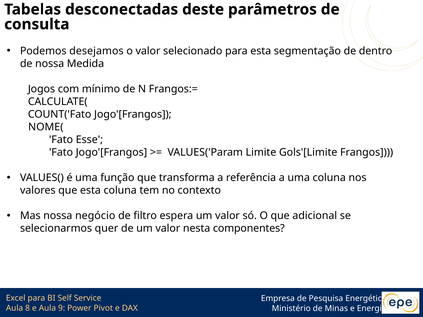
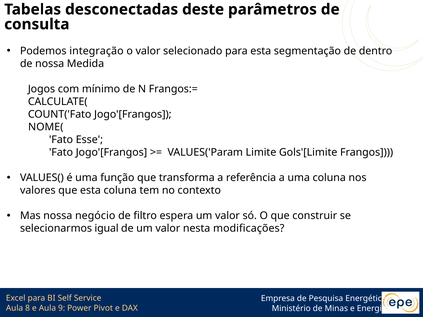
desejamos: desejamos -> integração
adicional: adicional -> construir
quer: quer -> igual
componentes: componentes -> modificações
